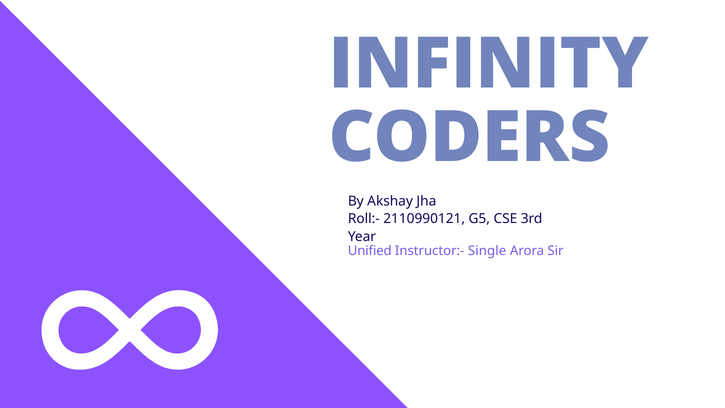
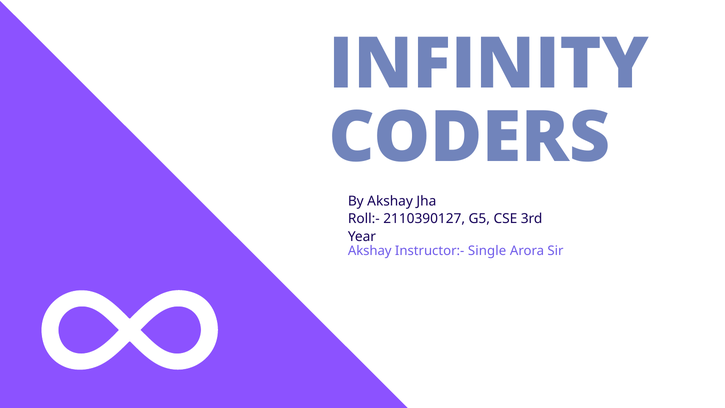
2110990121: 2110990121 -> 2110390127
Unified at (370, 251): Unified -> Akshay
